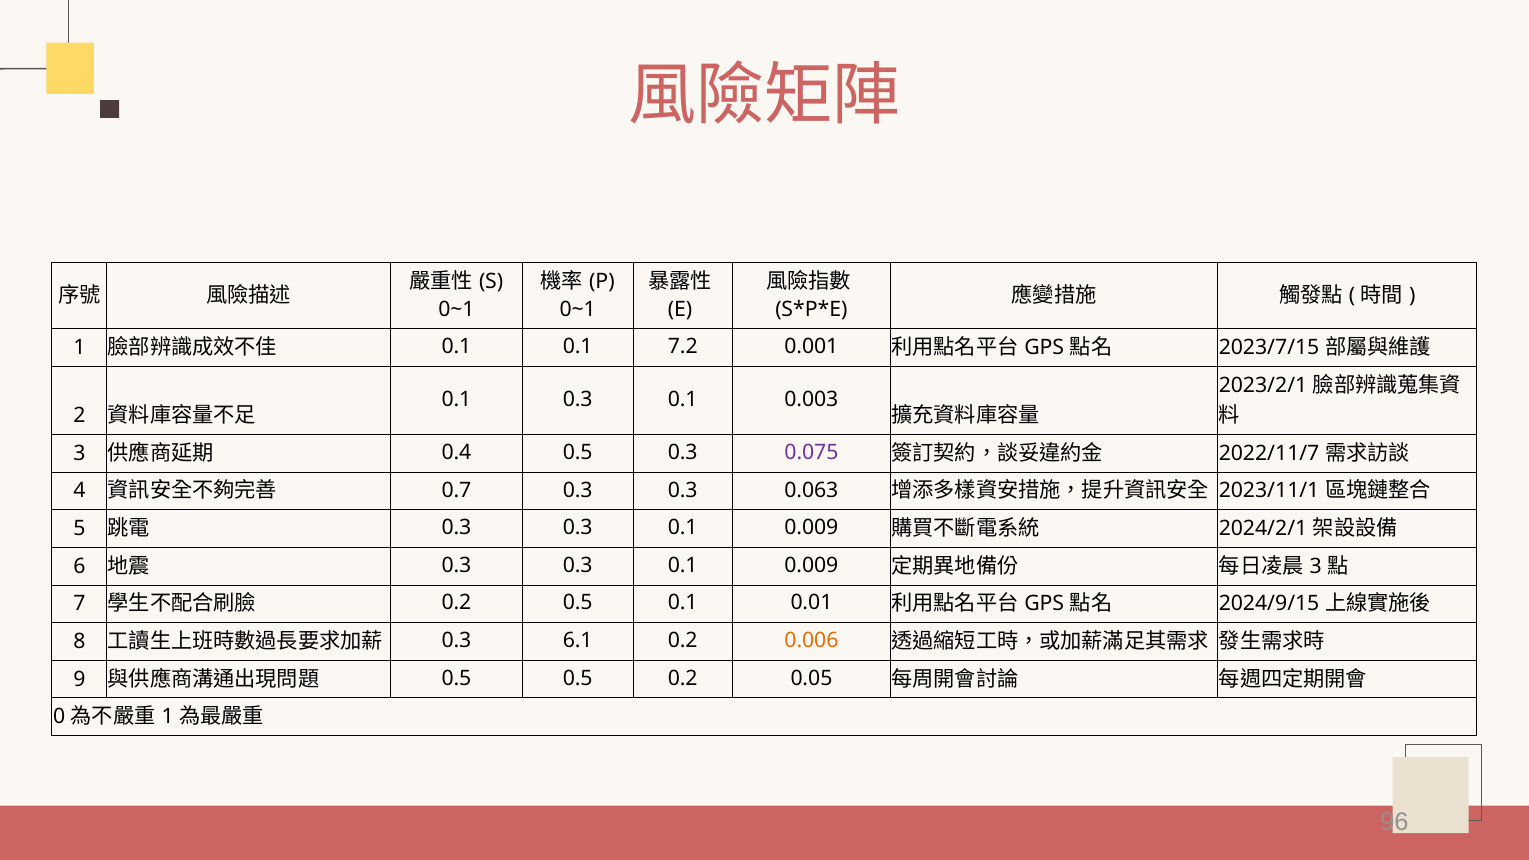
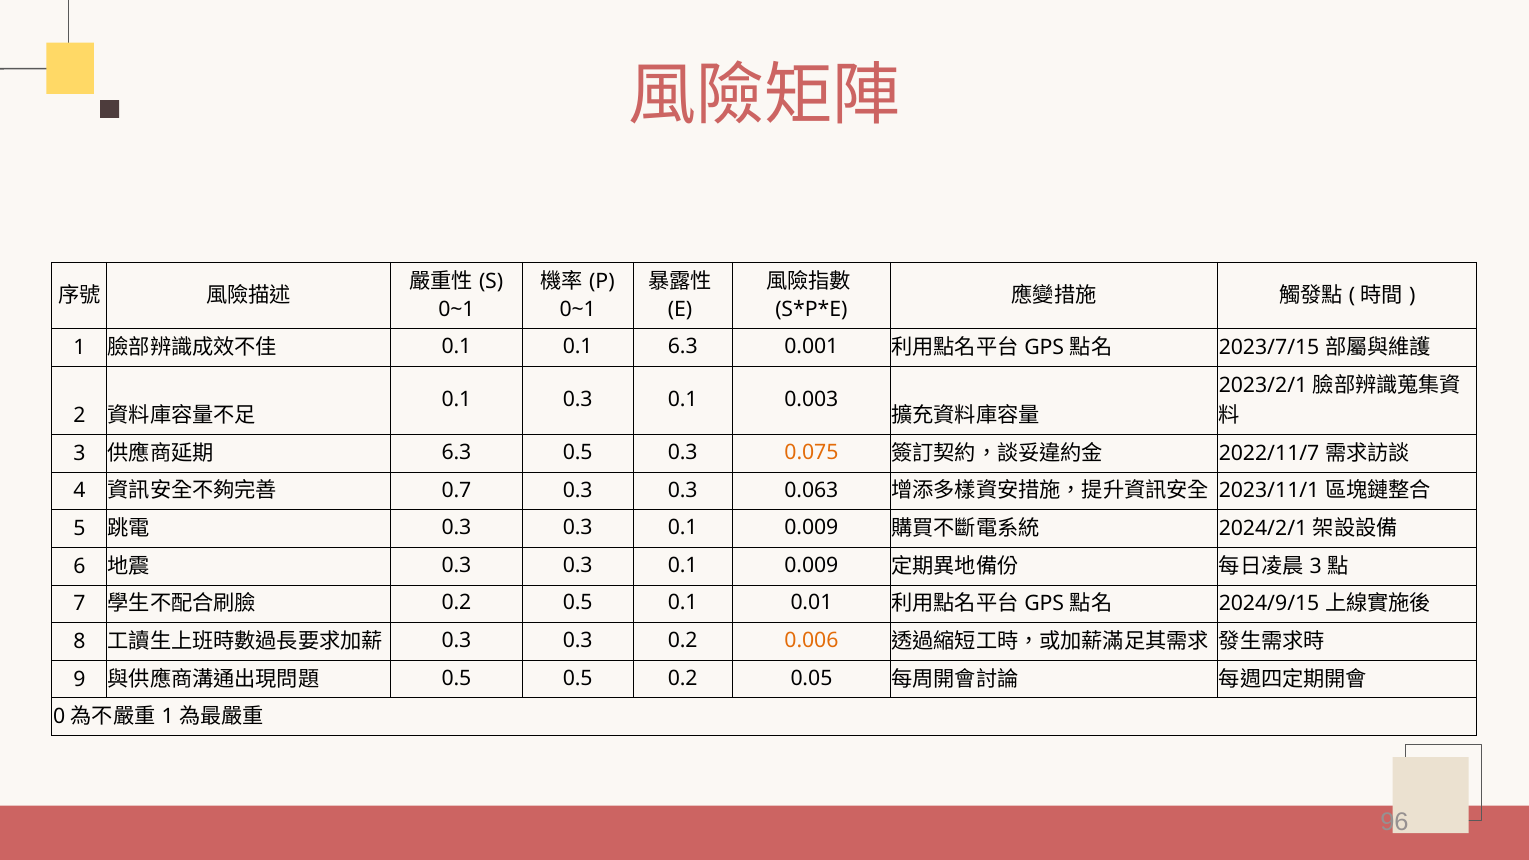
0.1 7.2: 7.2 -> 6.3
0.4 at (456, 452): 0.4 -> 6.3
0.075 colour: purple -> orange
6.1 at (578, 641): 6.1 -> 0.3
